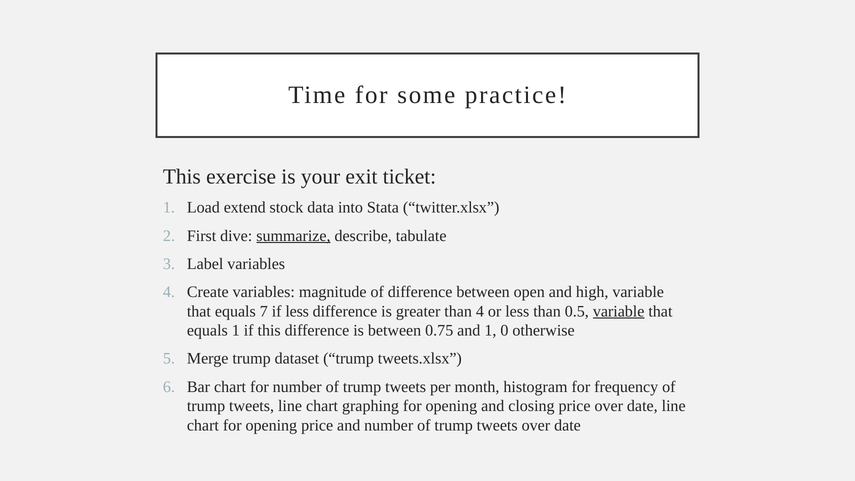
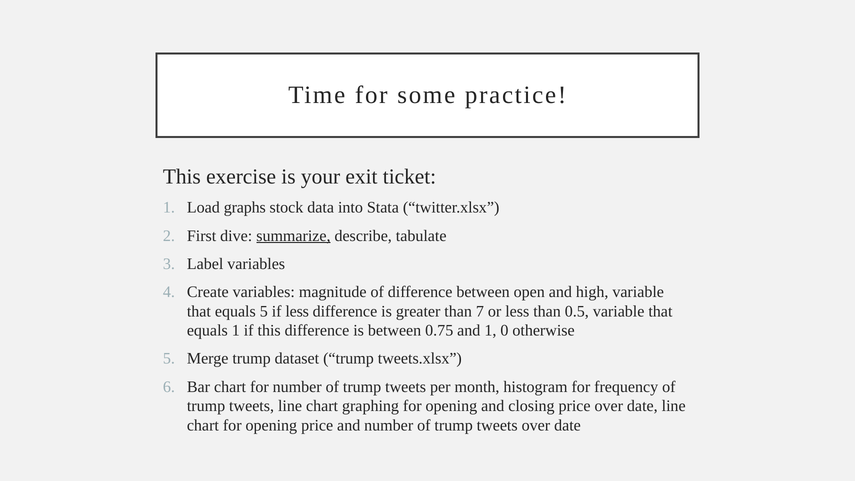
extend: extend -> graphs
equals 7: 7 -> 5
than 4: 4 -> 7
variable at (619, 311) underline: present -> none
